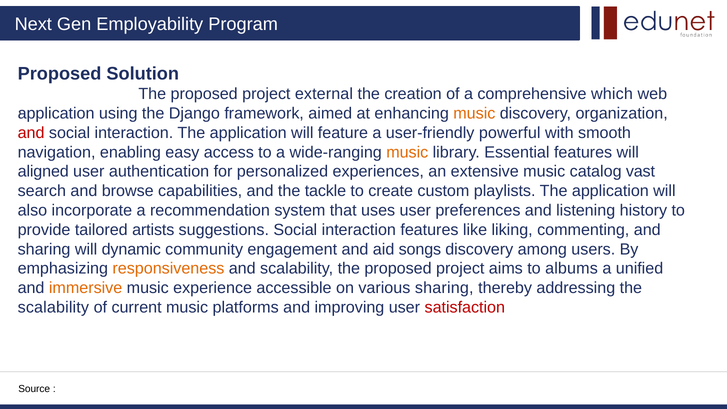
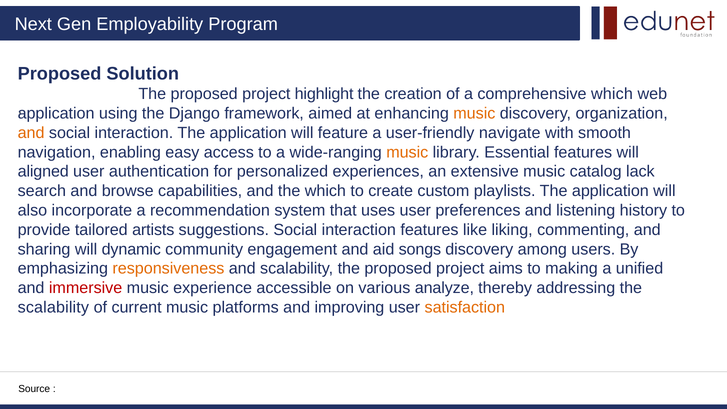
external: external -> highlight
and at (31, 133) colour: red -> orange
powerful: powerful -> navigate
vast: vast -> lack
the tackle: tackle -> which
albums: albums -> making
immersive colour: orange -> red
various sharing: sharing -> analyze
satisfaction colour: red -> orange
